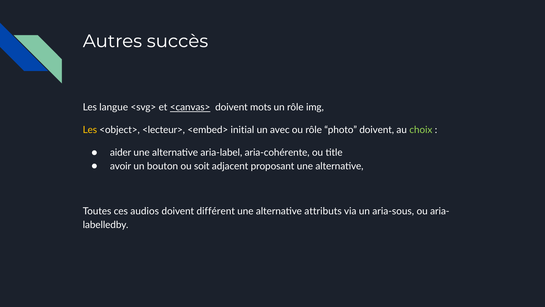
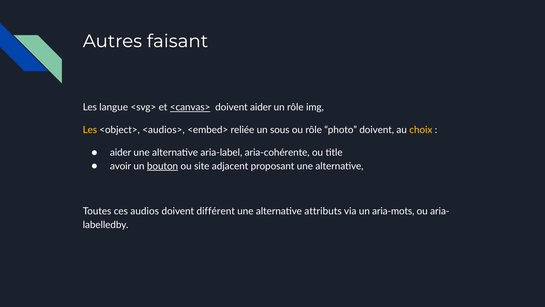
succès: succès -> faisant
doivent mots: mots -> aider
<lecteur>: <lecteur> -> <audios>
initial: initial -> reliée
avec: avec -> sous
choix colour: light green -> yellow
bouton underline: none -> present
soit: soit -> site
aria-sous: aria-sous -> aria-mots
